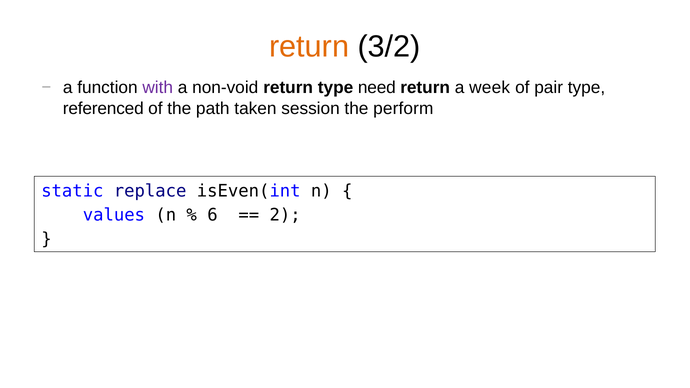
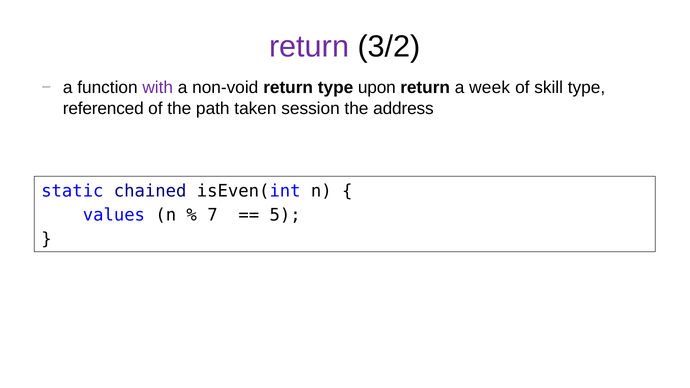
return at (309, 47) colour: orange -> purple
need: need -> upon
pair: pair -> skill
perform: perform -> address
replace: replace -> chained
6: 6 -> 7
2: 2 -> 5
